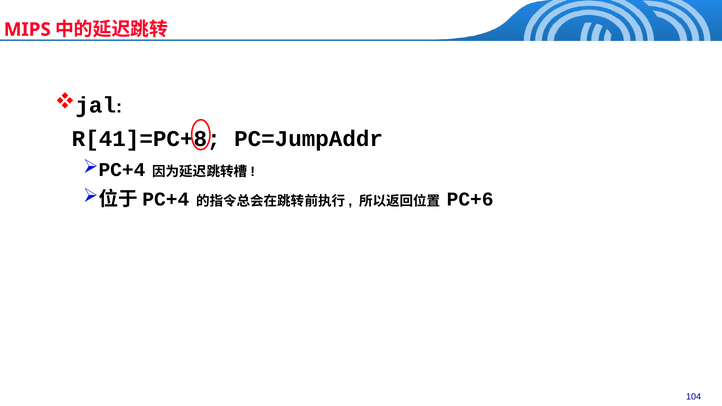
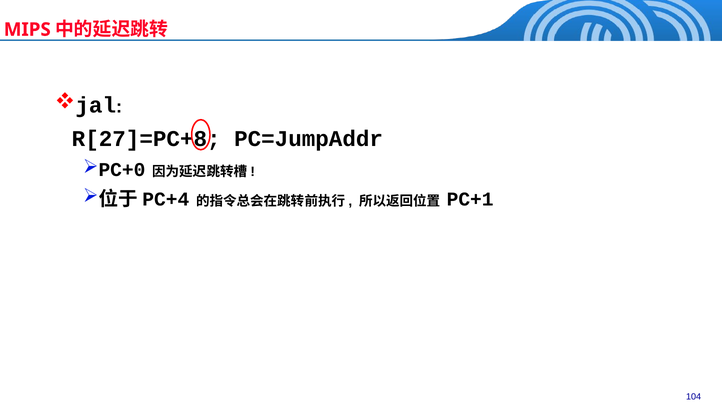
R[41]=PC+8: R[41]=PC+8 -> R[27]=PC+8
PC+4: PC+4 -> PC+0
PC+6: PC+6 -> PC+1
